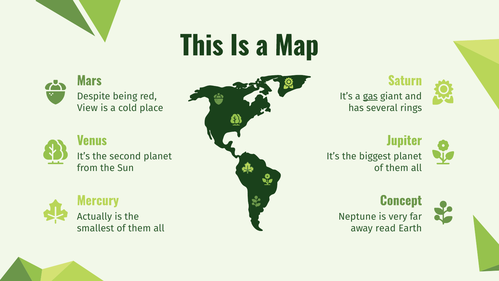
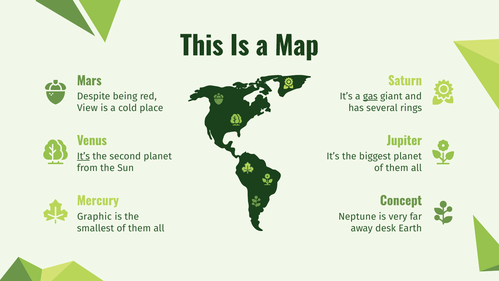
It’s at (83, 156) underline: none -> present
Actually: Actually -> Graphic
read: read -> desk
